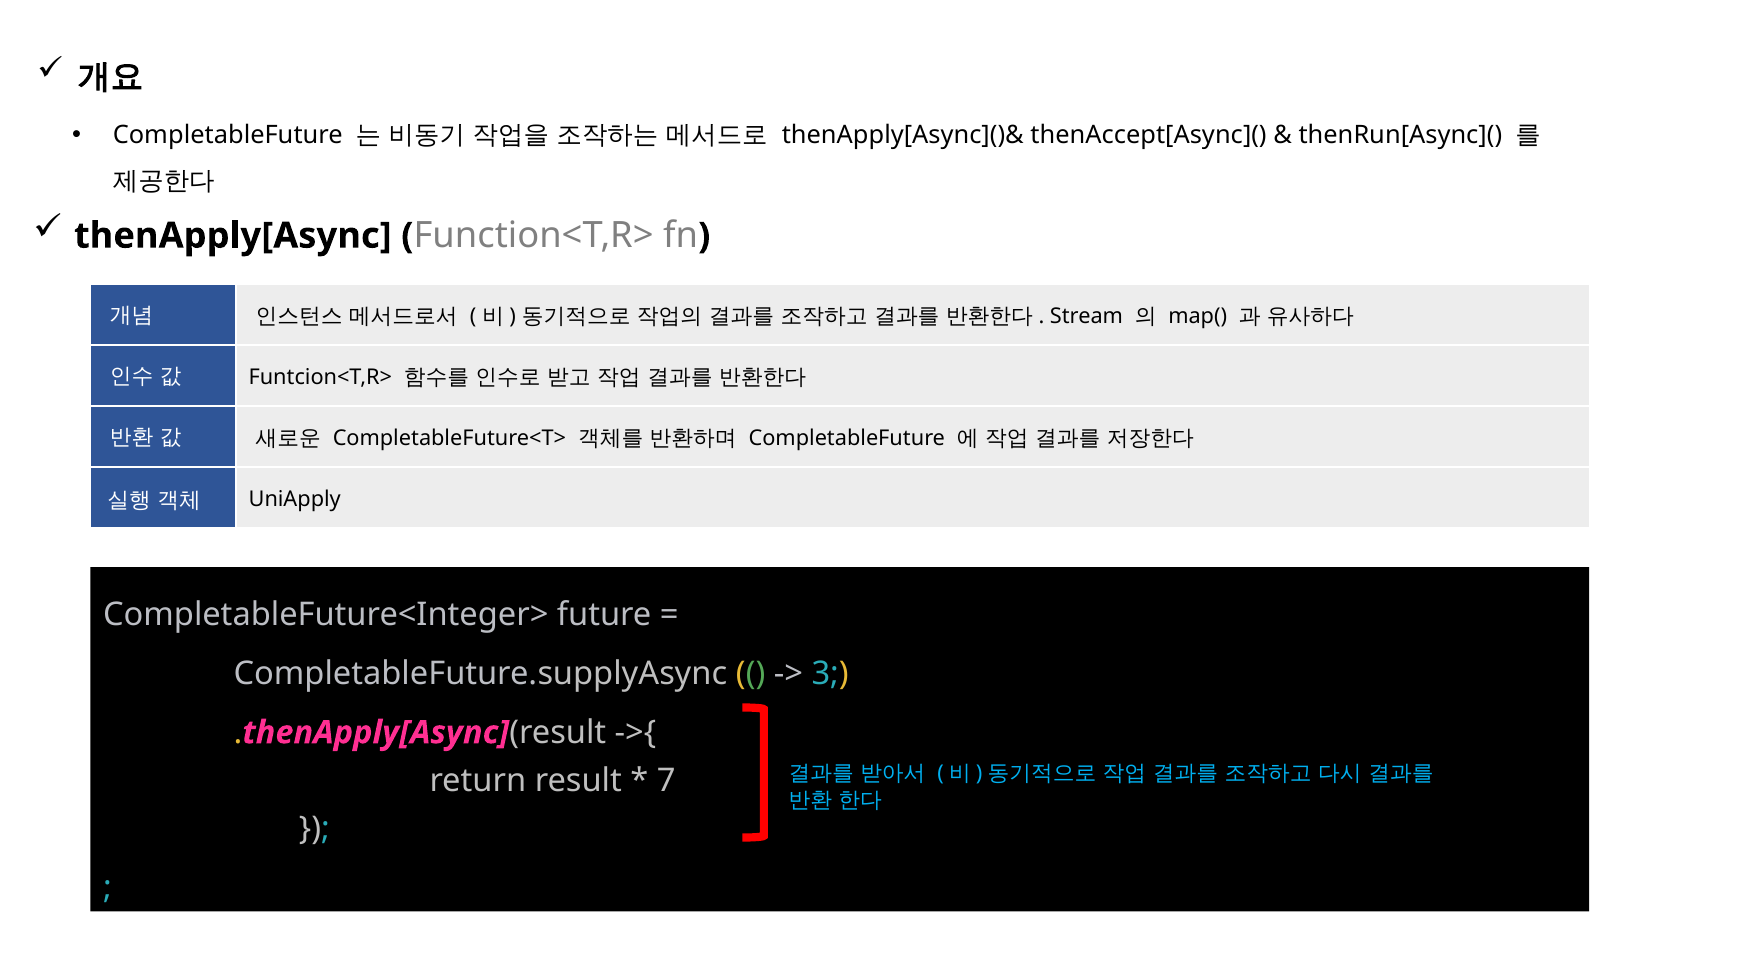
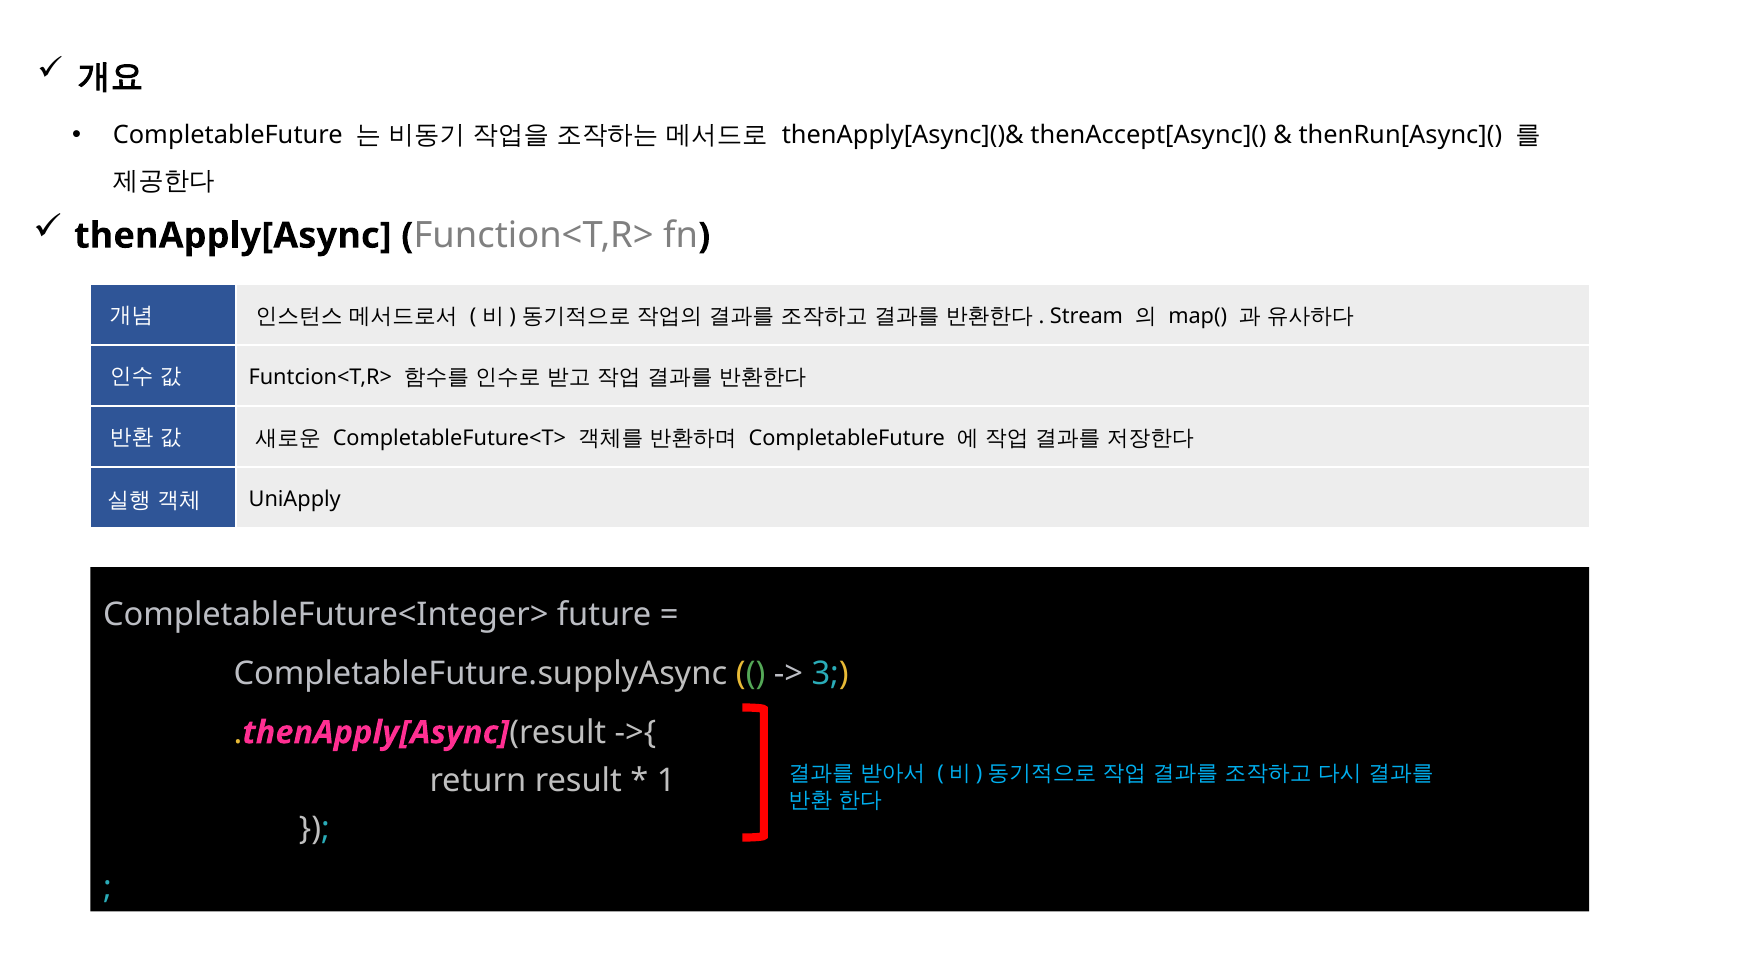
7: 7 -> 1
